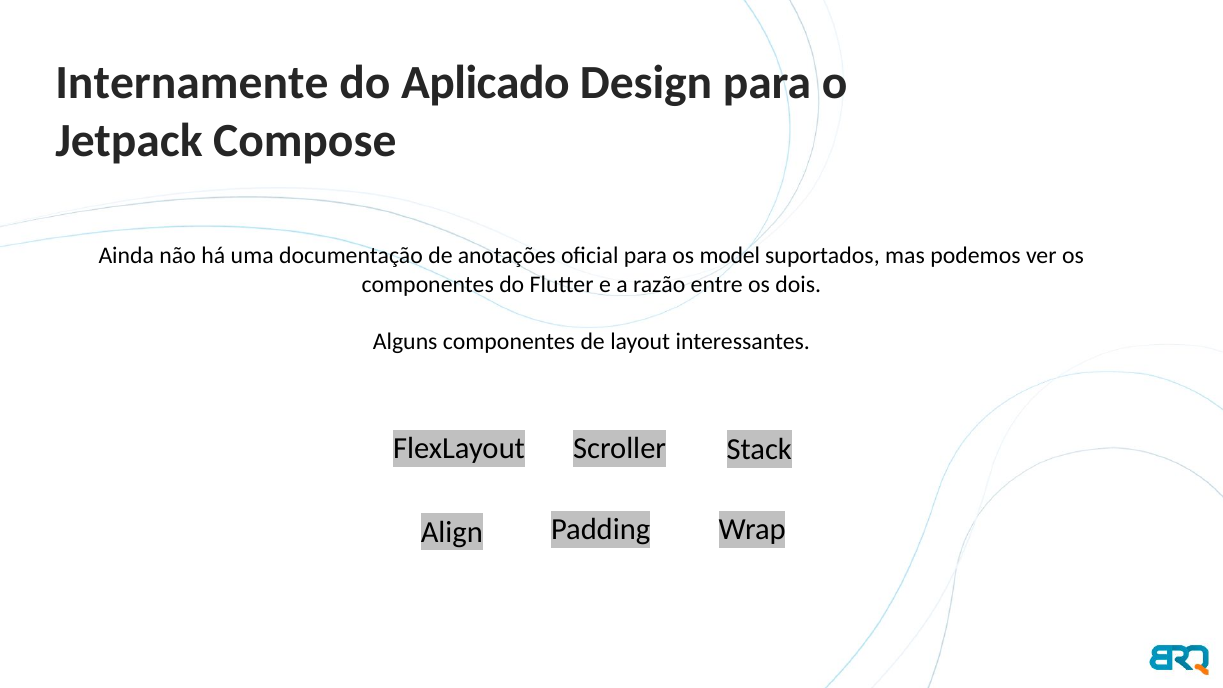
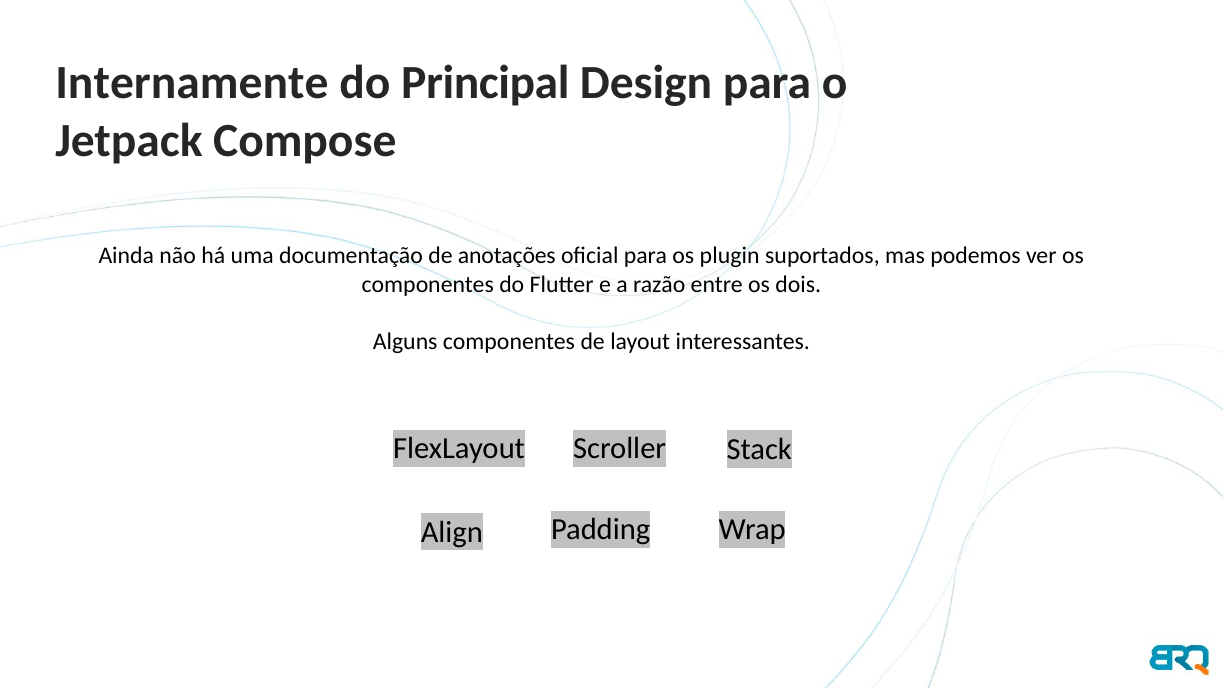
Aplicado: Aplicado -> Principal
model: model -> plugin
